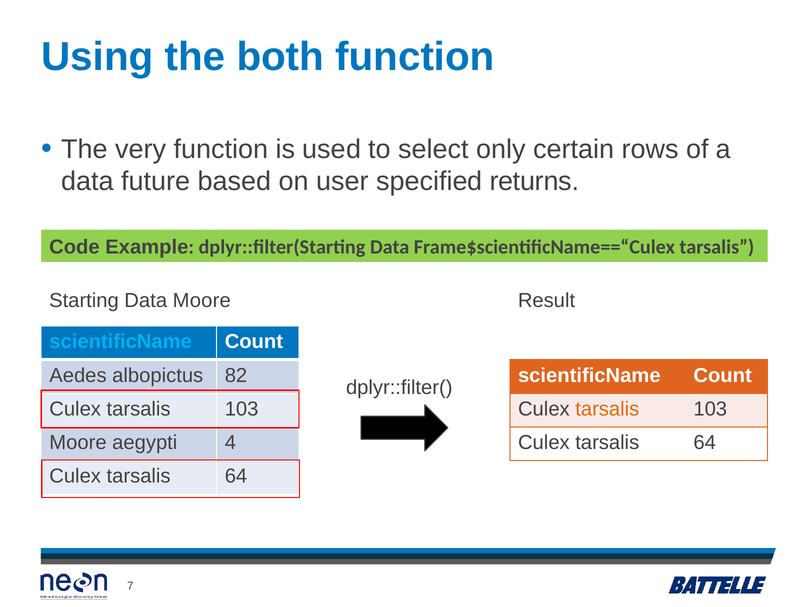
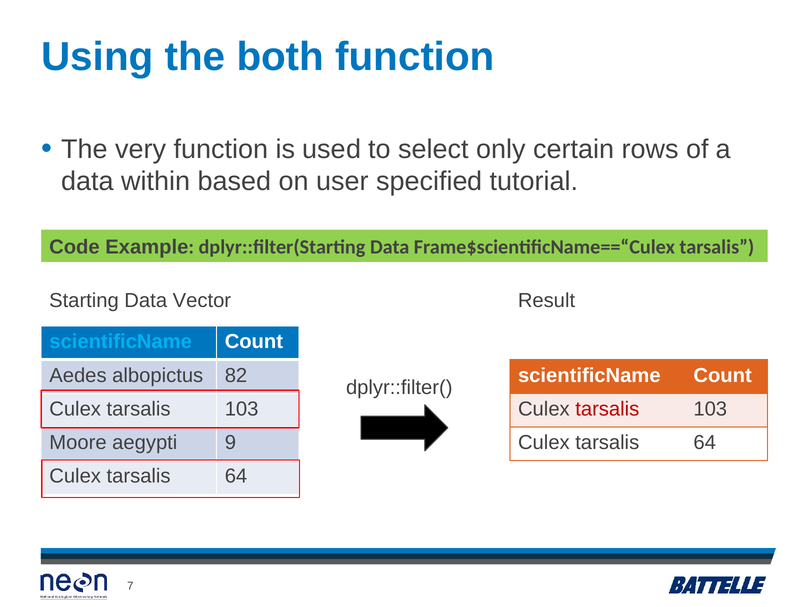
future: future -> within
returns: returns -> tutorial
Data Moore: Moore -> Vector
tarsalis at (607, 409) colour: orange -> red
4: 4 -> 9
